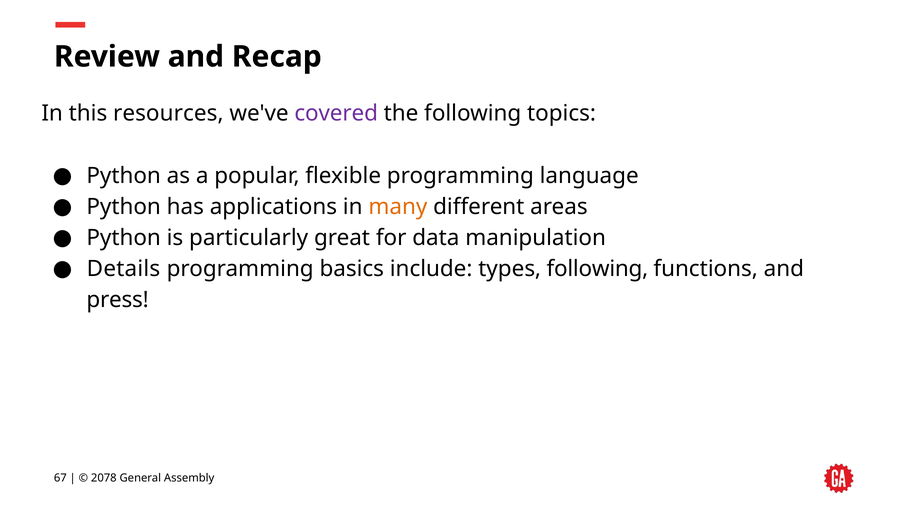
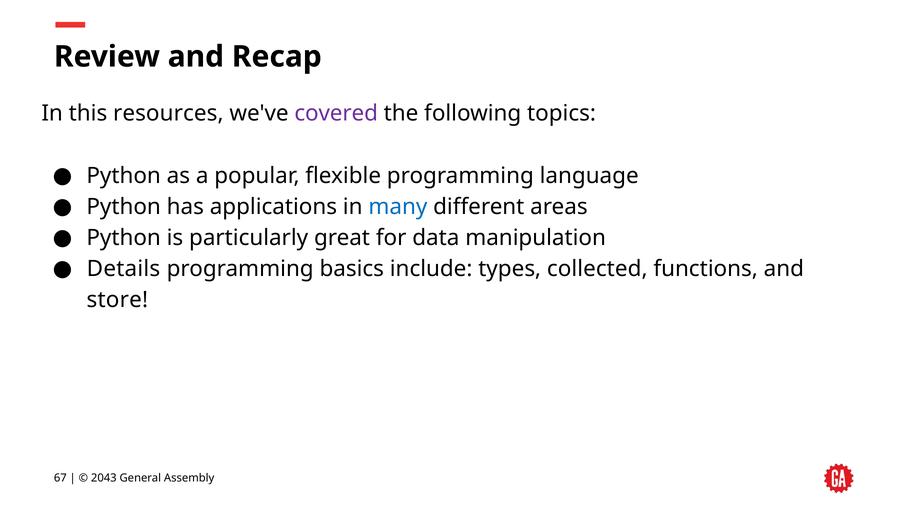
many colour: orange -> blue
types following: following -> collected
press: press -> store
2078: 2078 -> 2043
